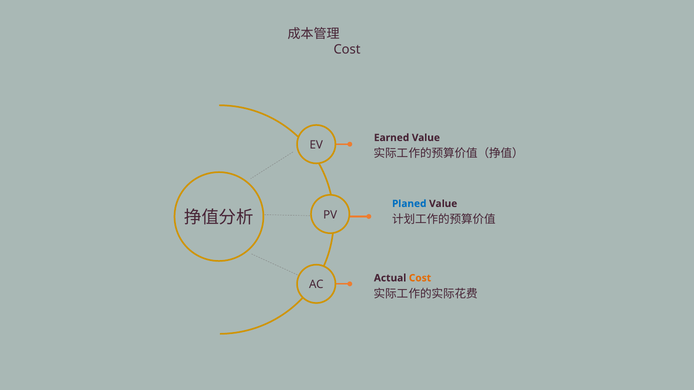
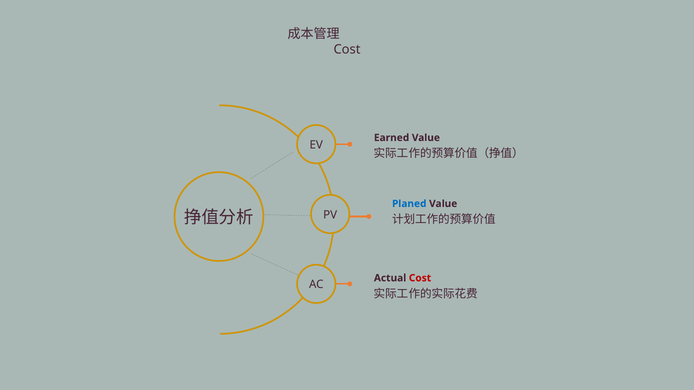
Cost at (420, 278) colour: orange -> red
